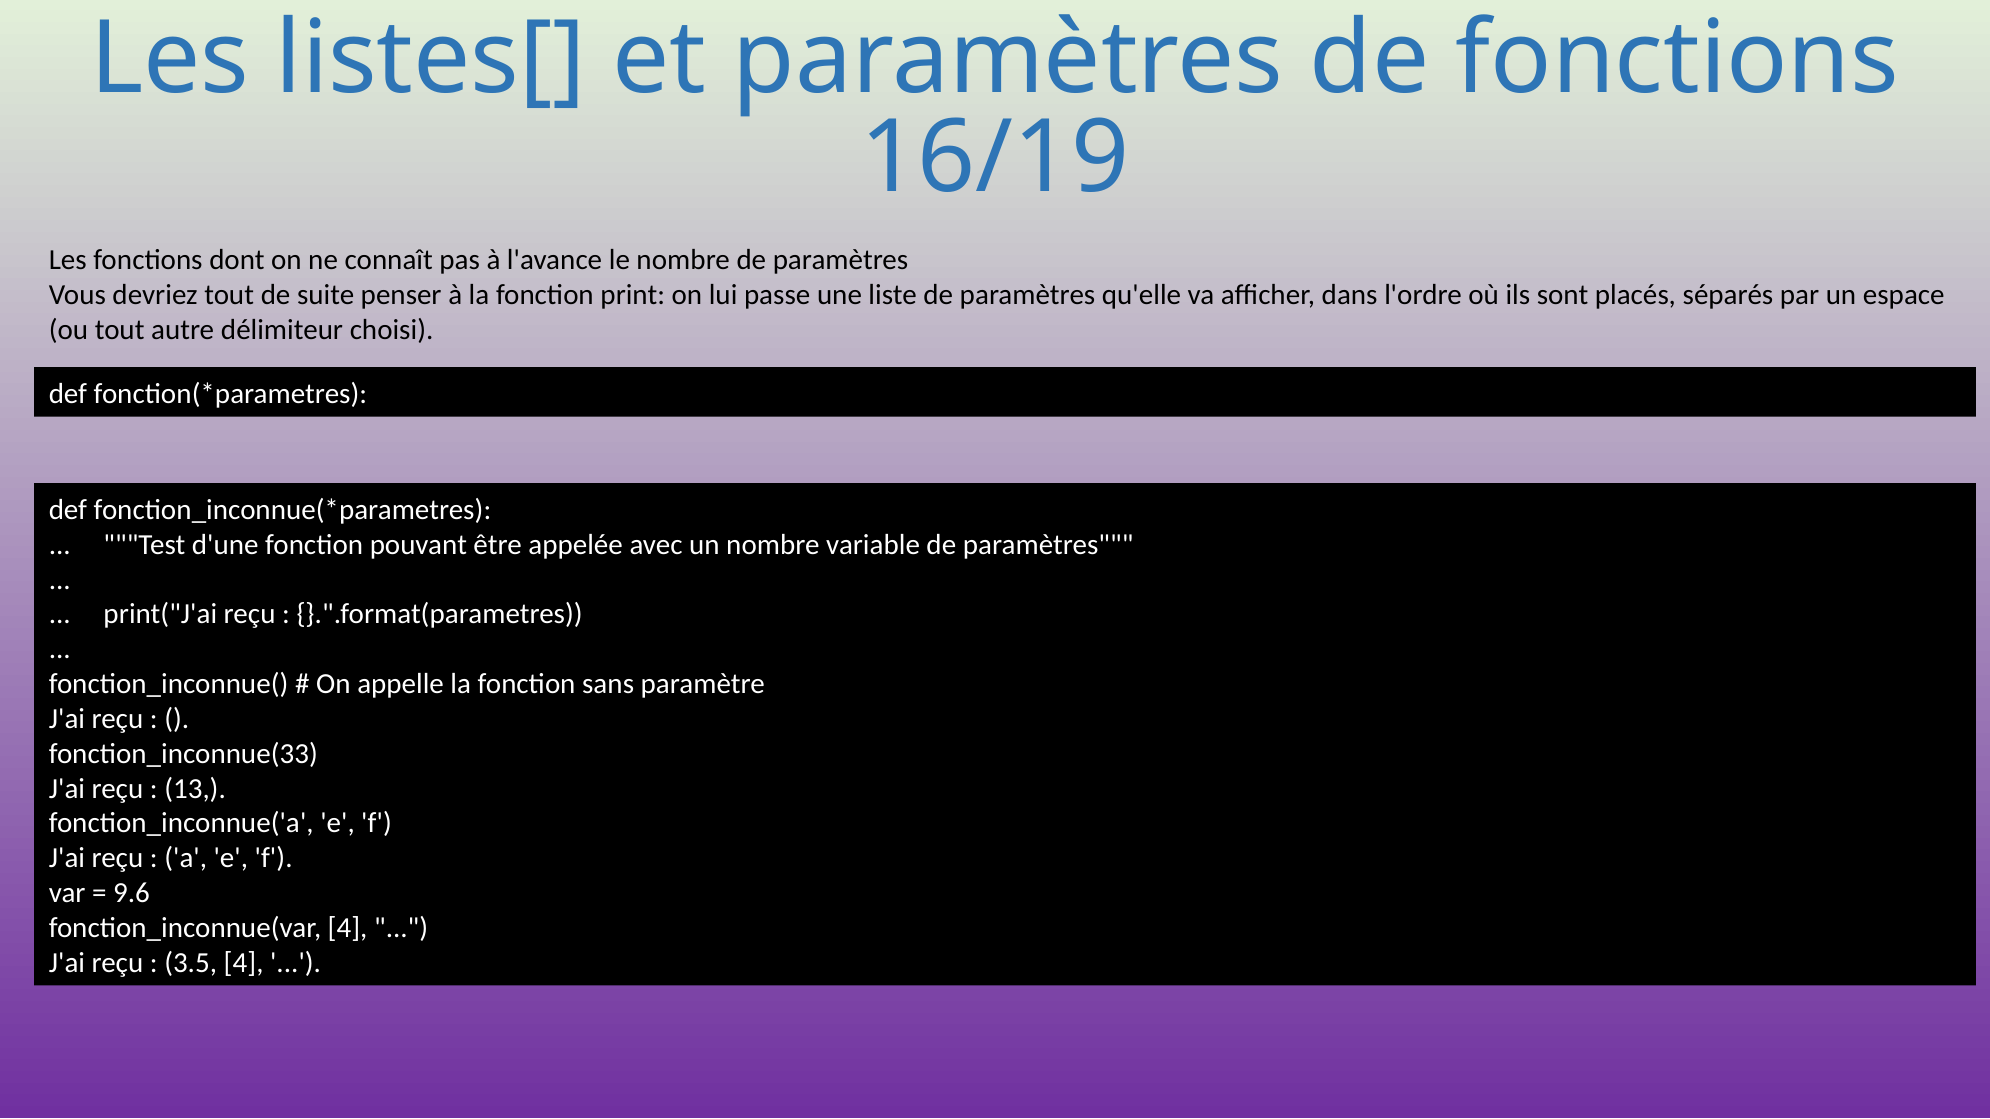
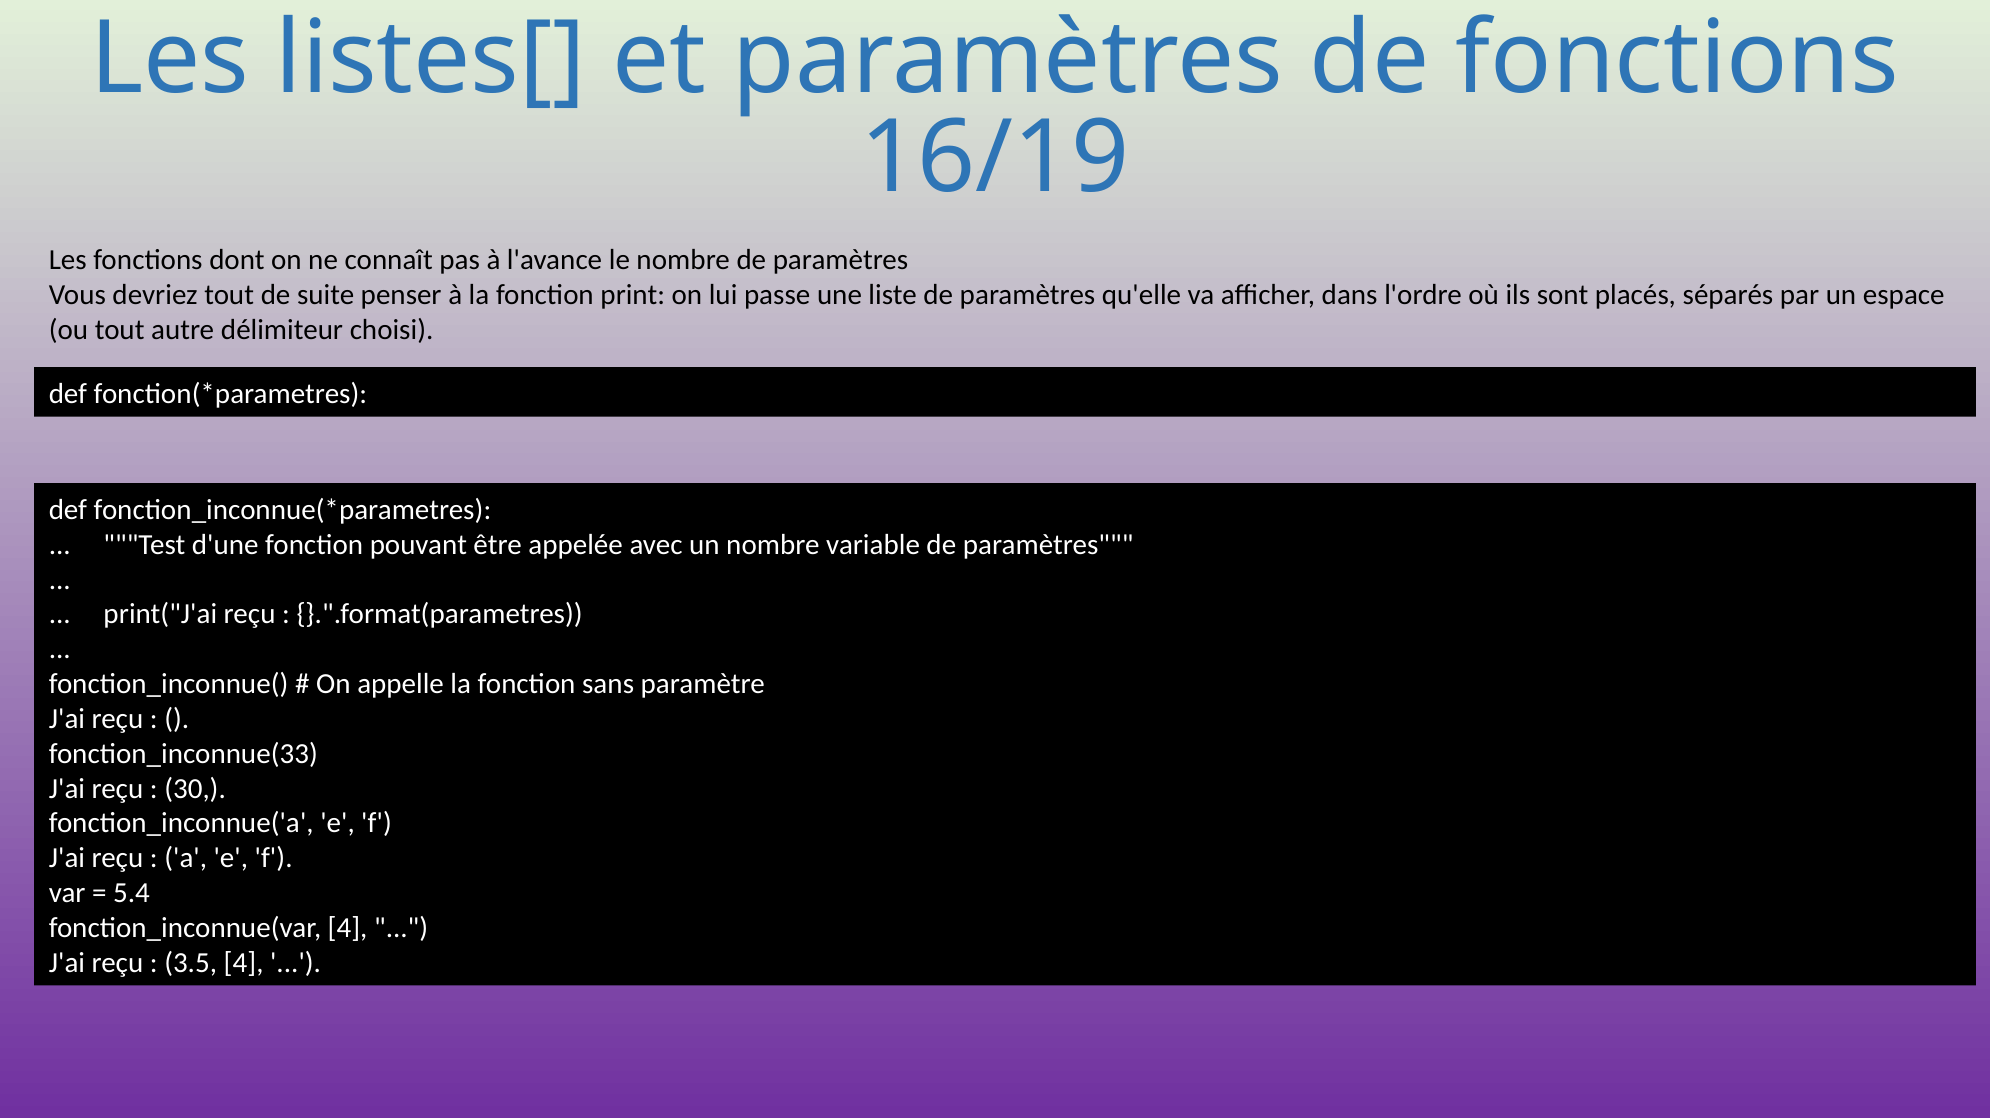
13: 13 -> 30
9.6: 9.6 -> 5.4
